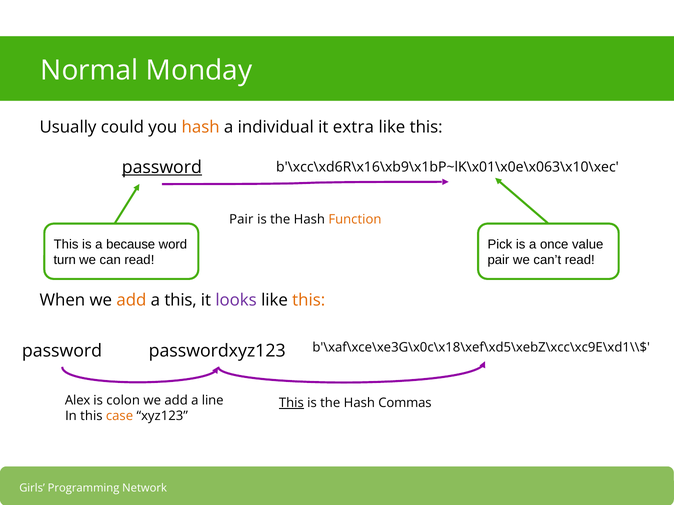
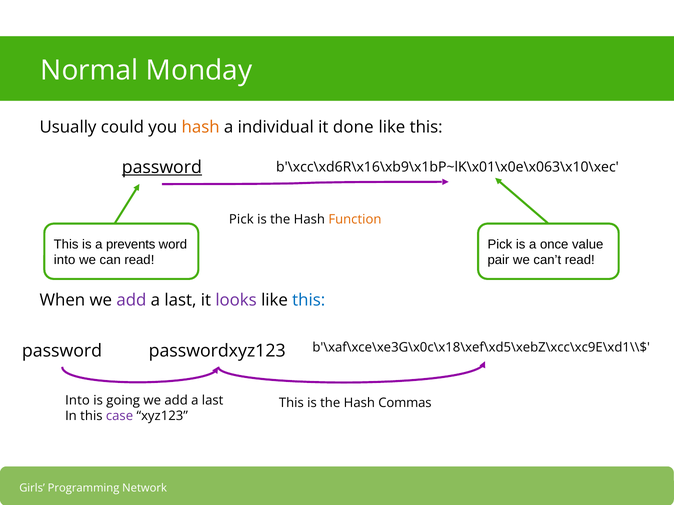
extra: extra -> done
Pair at (241, 220): Pair -> Pick
because: because -> prevents
turn at (65, 260): turn -> into
add at (131, 301) colour: orange -> purple
this at (181, 301): this -> last
this at (309, 301) colour: orange -> blue
Alex at (78, 401): Alex -> Into
colon: colon -> going
line at (213, 401): line -> last
This at (291, 403) underline: present -> none
case colour: orange -> purple
